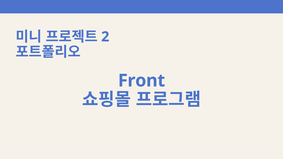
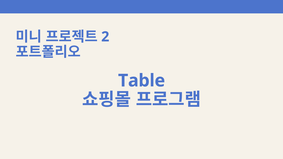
Front: Front -> Table
